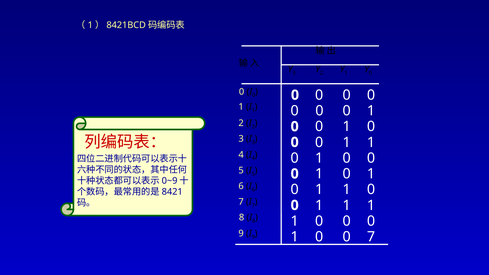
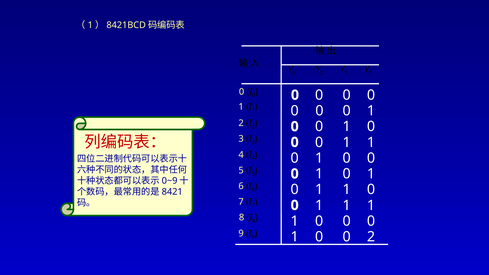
1 7: 7 -> 2
